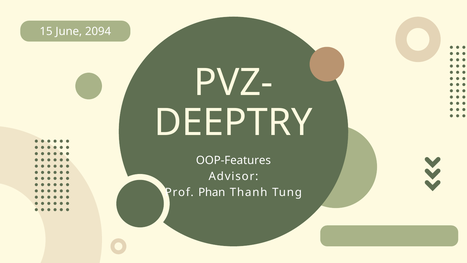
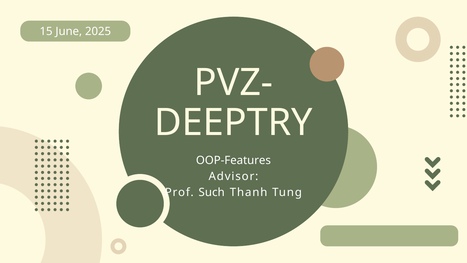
2094: 2094 -> 2025
Phan: Phan -> Such
